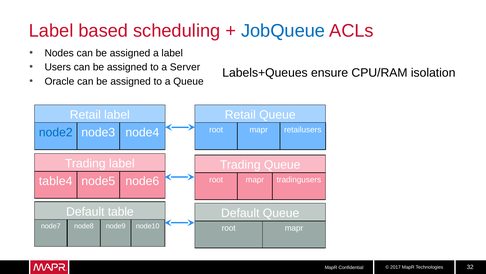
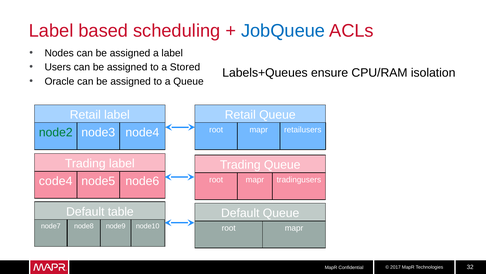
Server: Server -> Stored
node2 colour: blue -> green
table4: table4 -> code4
